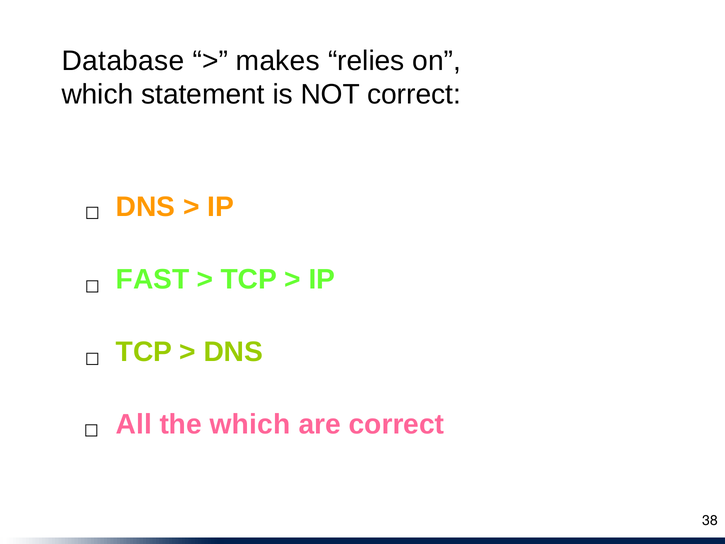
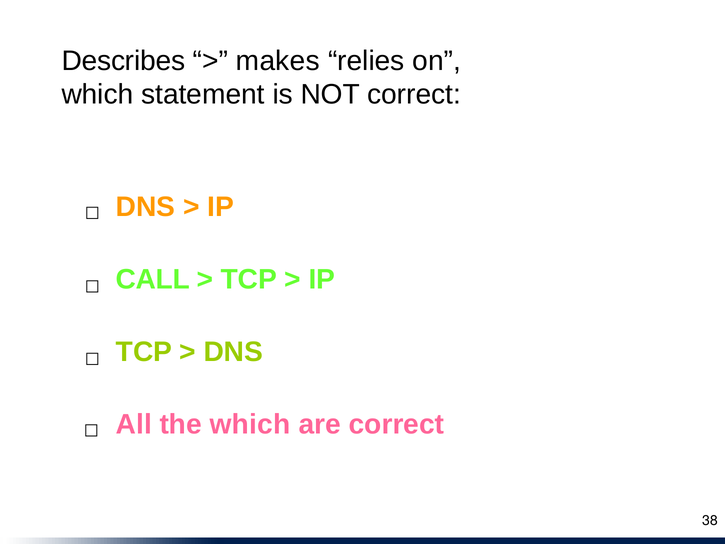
Database: Database -> Describes
FAST: FAST -> CALL
